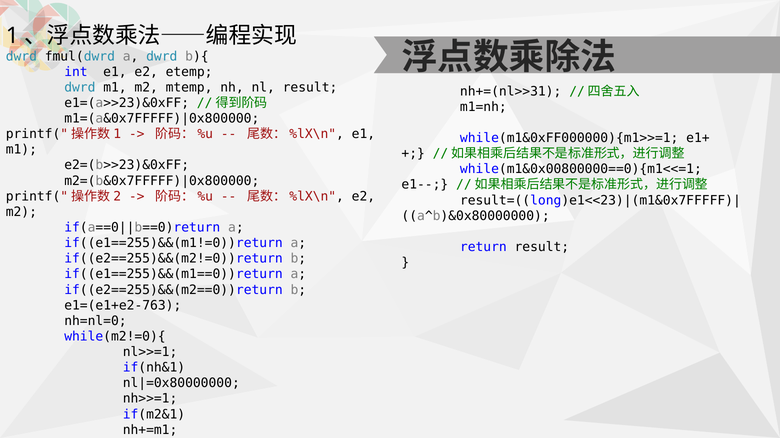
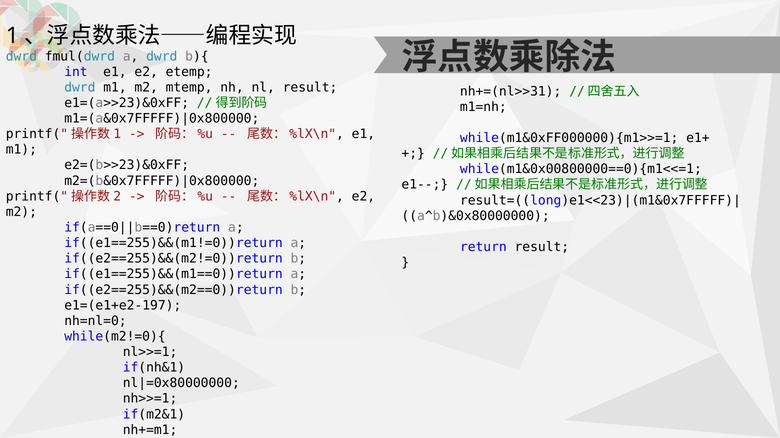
e1=(e1+e2-763: e1=(e1+e2-763 -> e1=(e1+e2-197
